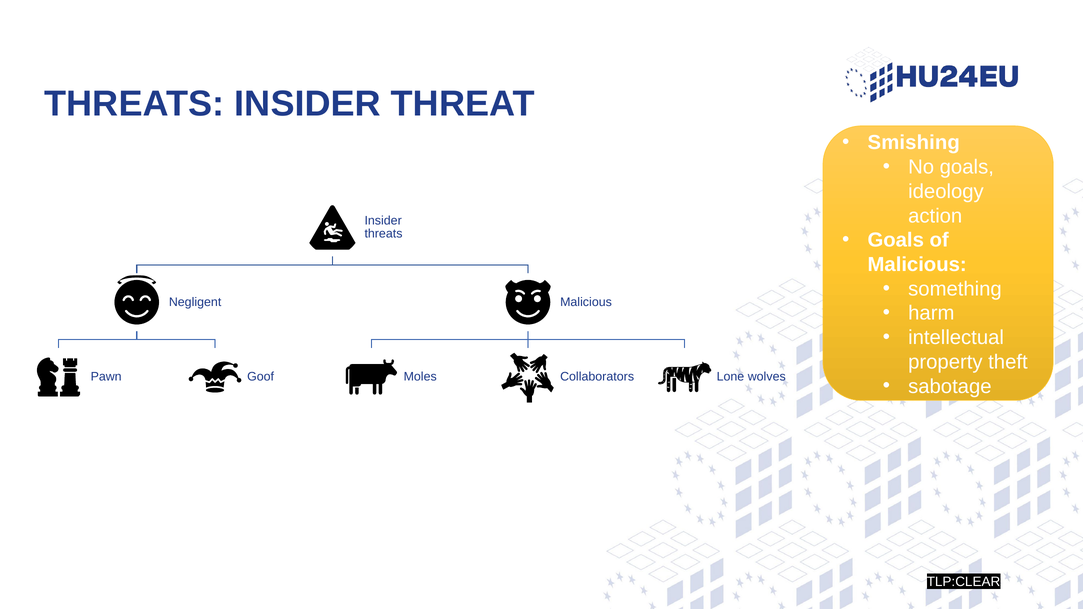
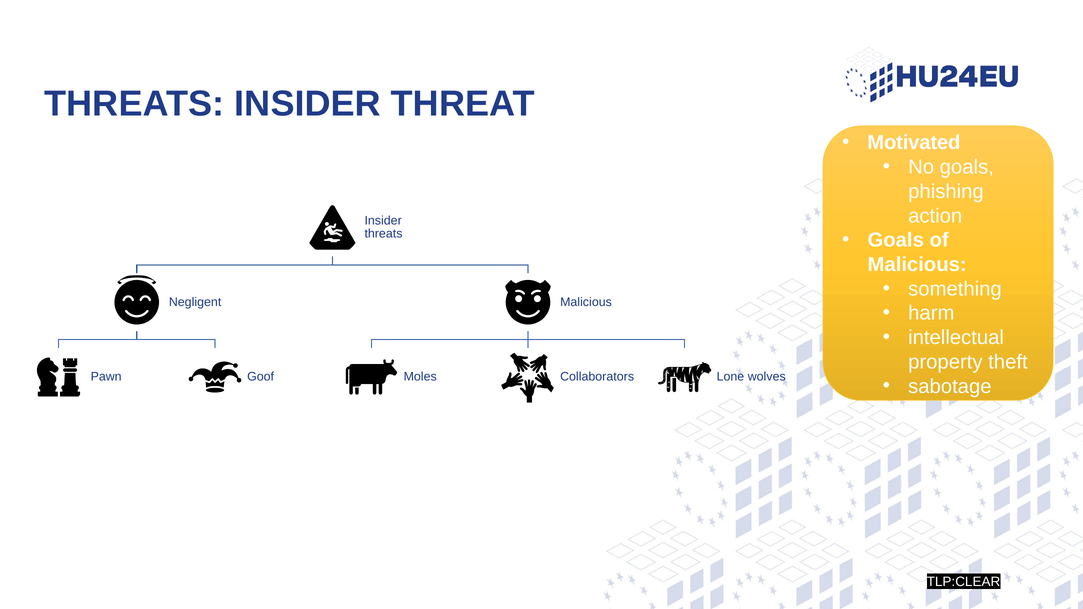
Smishing: Smishing -> Motivated
ideology: ideology -> phishing
